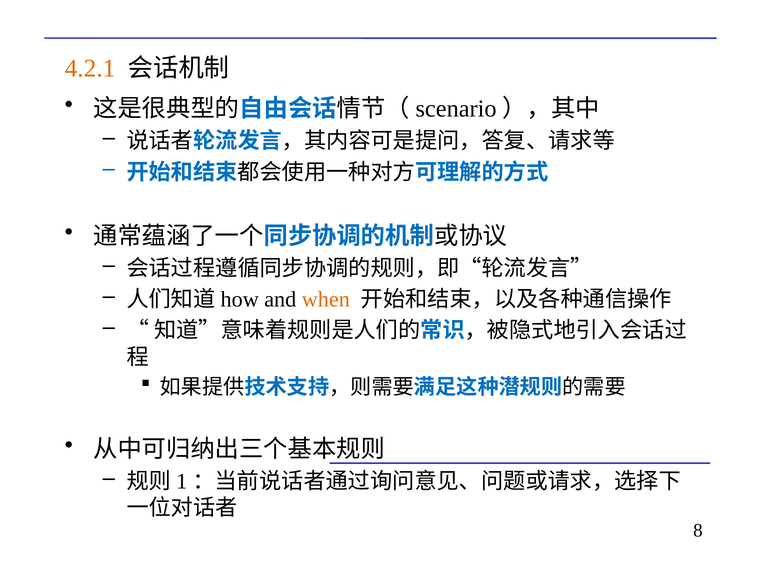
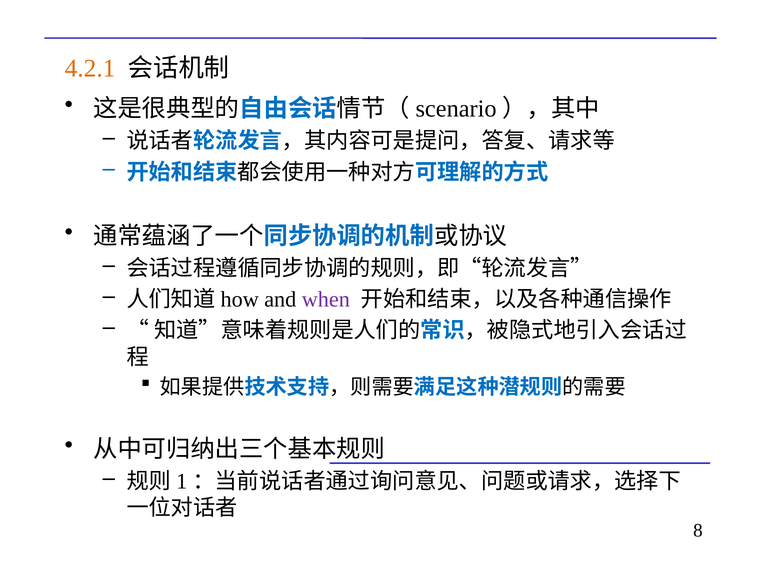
when colour: orange -> purple
